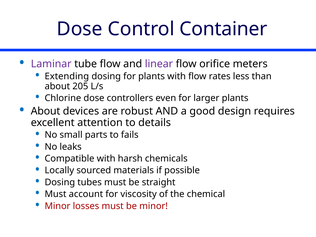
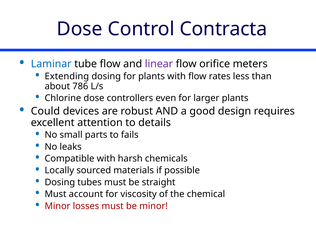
Container: Container -> Contracta
Laminar colour: purple -> blue
205: 205 -> 786
About at (45, 111): About -> Could
